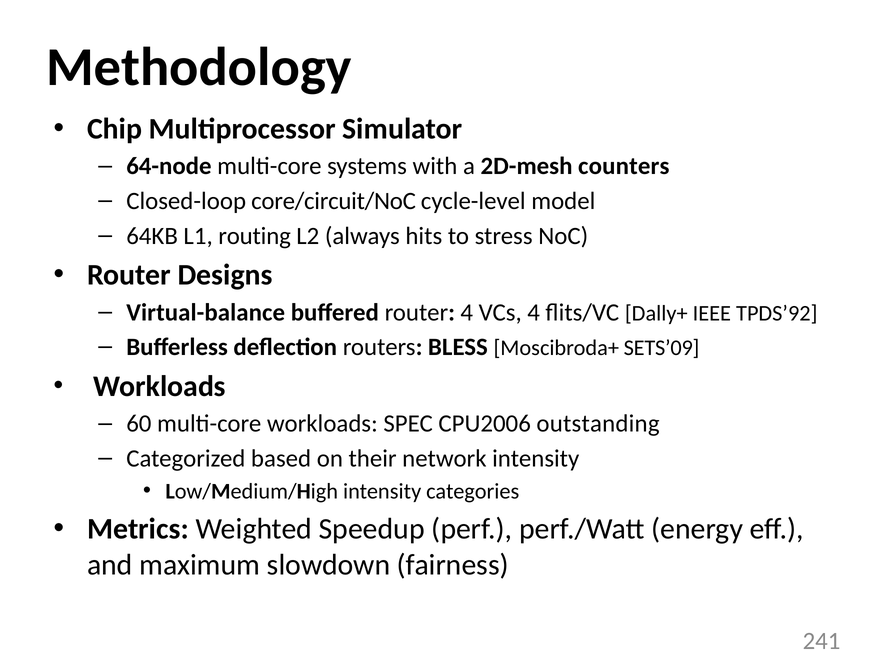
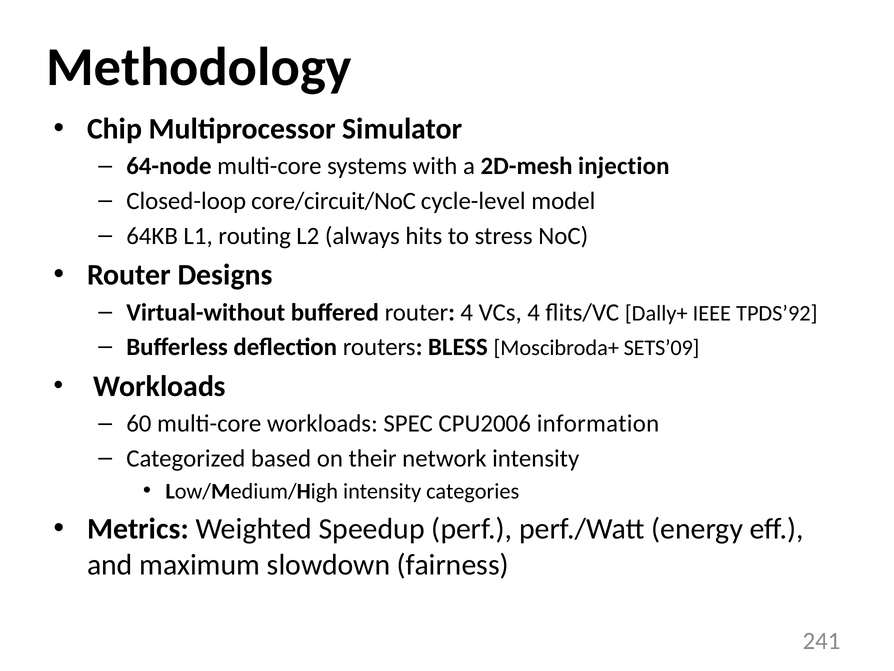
counters: counters -> injection
Virtual-balance: Virtual-balance -> Virtual-without
outstanding: outstanding -> information
